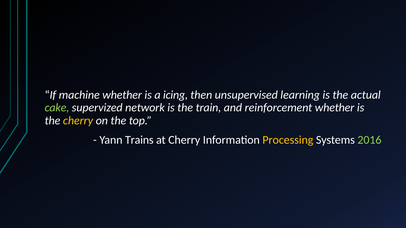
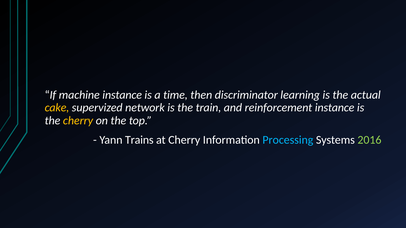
machine whether: whether -> instance
icing: icing -> time
unsupervised: unsupervised -> discriminator
cake colour: light green -> yellow
reinforcement whether: whether -> instance
Processing colour: yellow -> light blue
